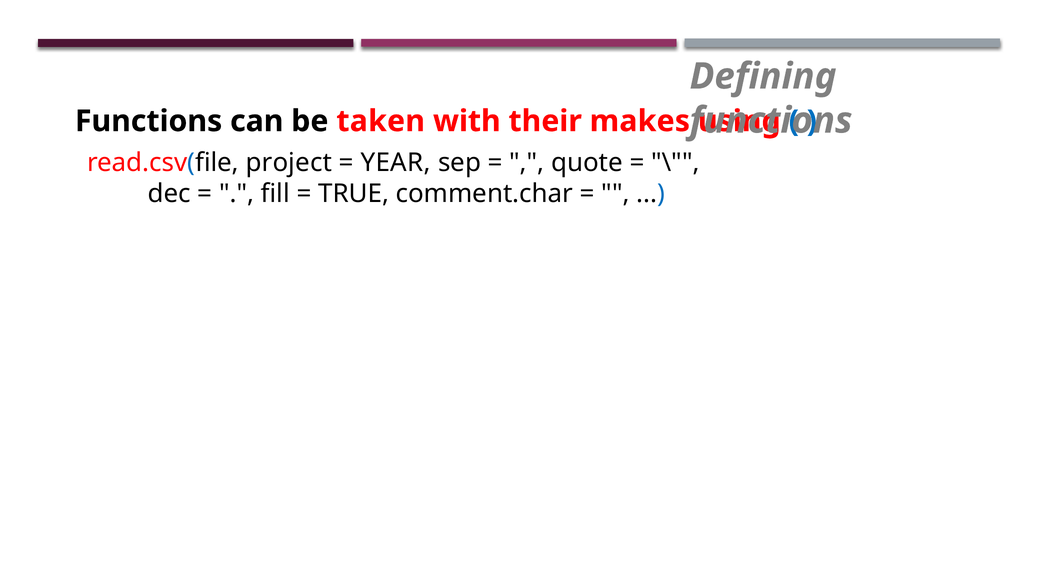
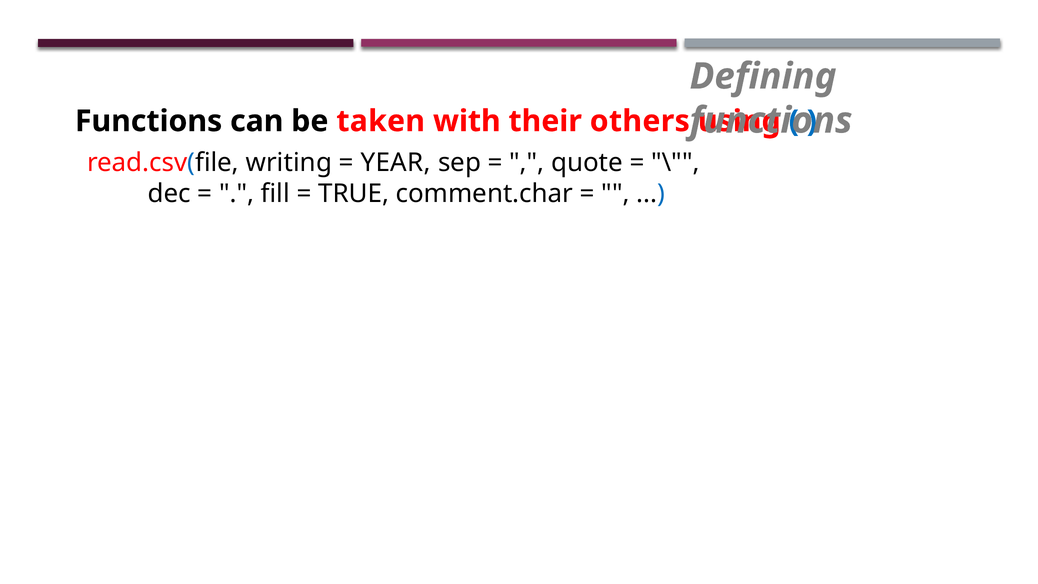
makes: makes -> others
project: project -> writing
